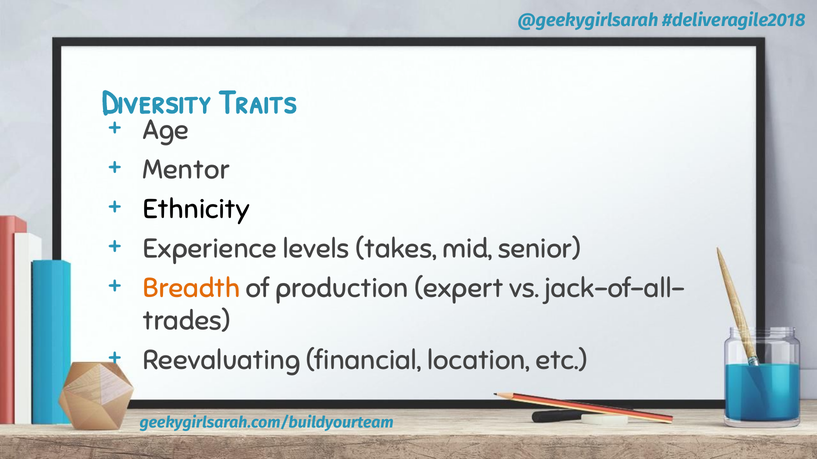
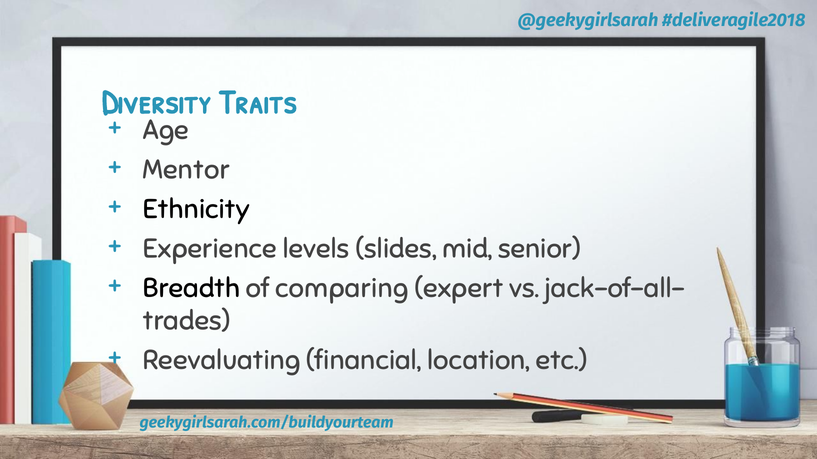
takes: takes -> slides
Breadth colour: orange -> black
production: production -> comparing
